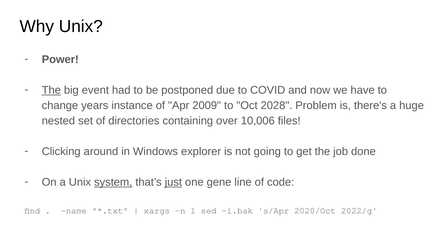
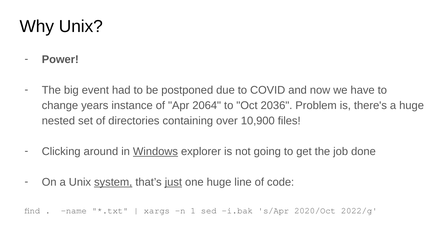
The at (51, 90) underline: present -> none
2009: 2009 -> 2064
2028: 2028 -> 2036
10,006: 10,006 -> 10,900
Windows underline: none -> present
one gene: gene -> huge
